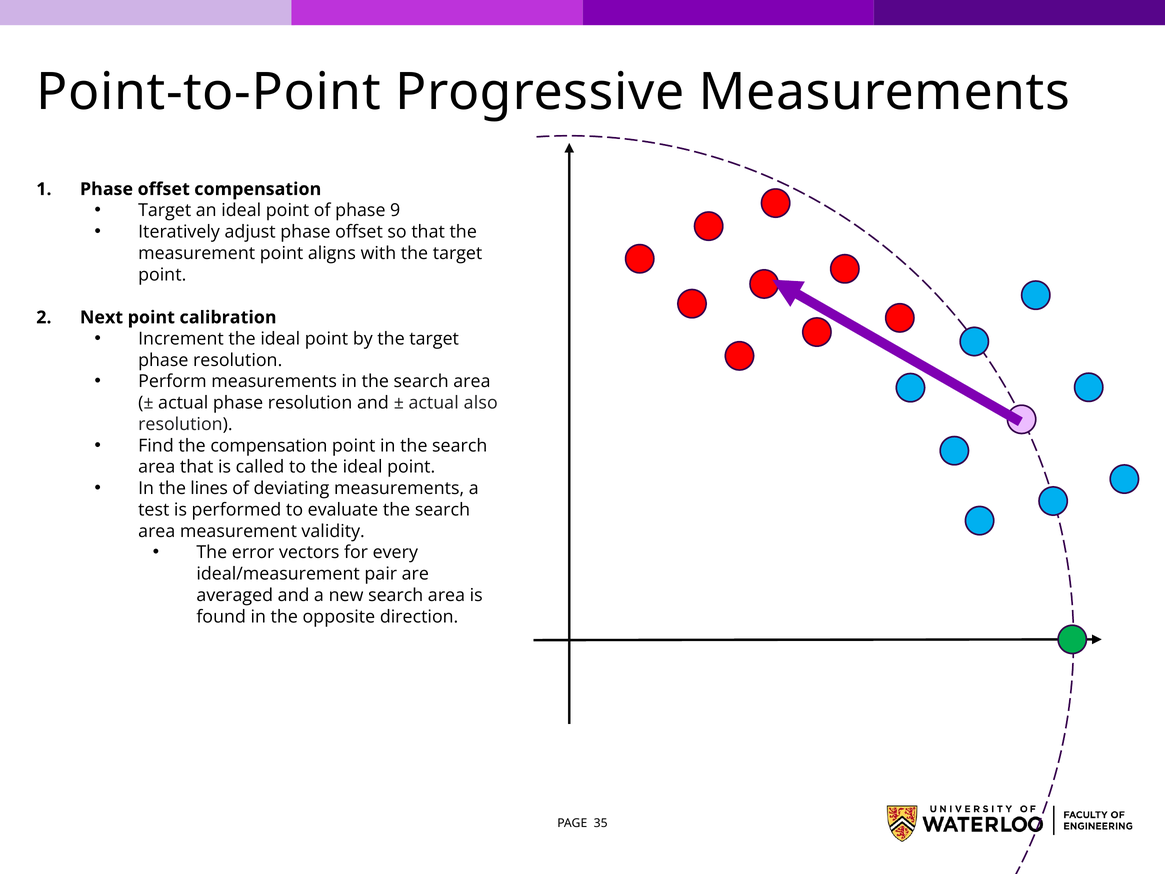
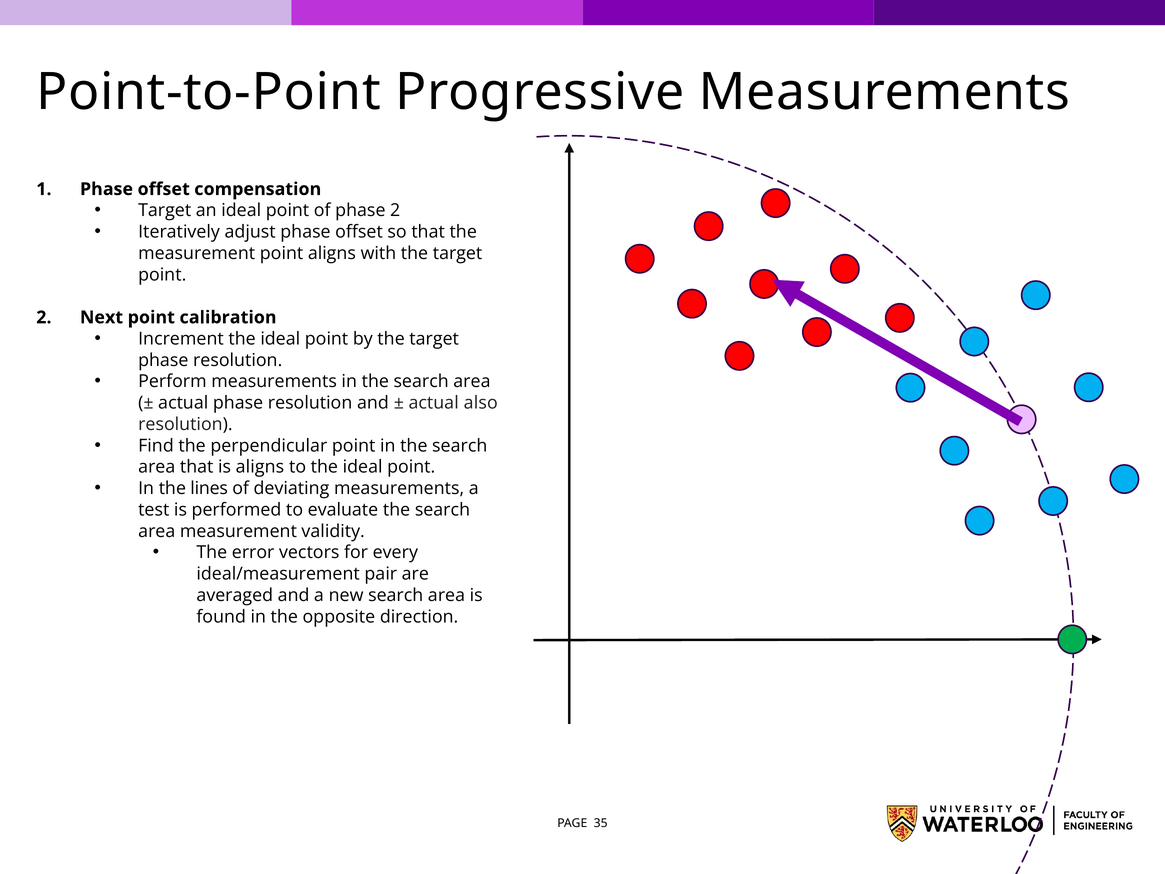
phase 9: 9 -> 2
the compensation: compensation -> perpendicular
is called: called -> aligns
